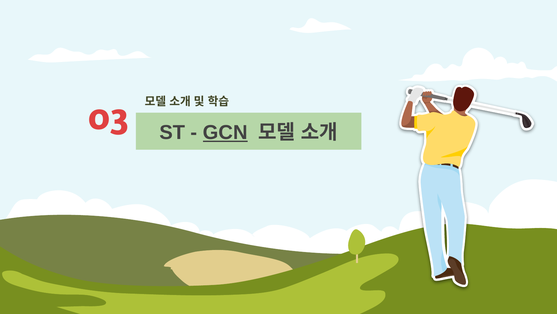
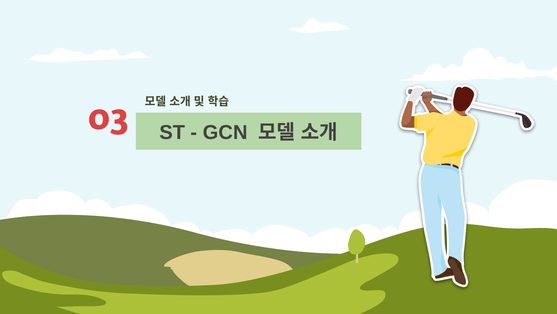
GCN underline: present -> none
